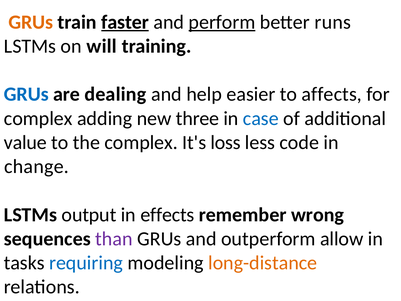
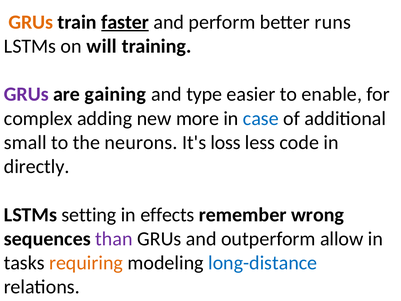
perform underline: present -> none
GRUs at (26, 94) colour: blue -> purple
dealing: dealing -> gaining
help: help -> type
affects: affects -> enable
three: three -> more
value: value -> small
the complex: complex -> neurons
change: change -> directly
output: output -> setting
requiring colour: blue -> orange
long-distance colour: orange -> blue
